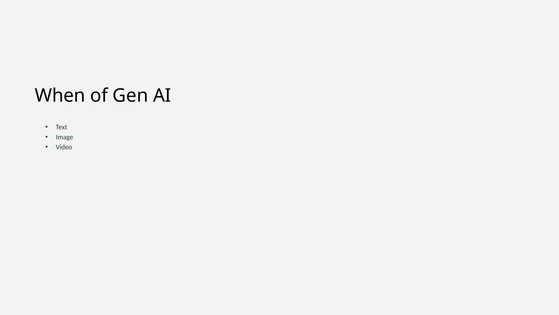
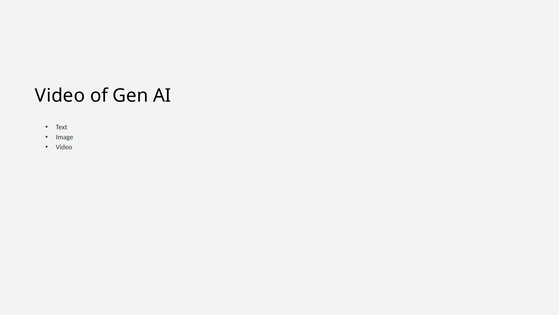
When at (60, 95): When -> Video
